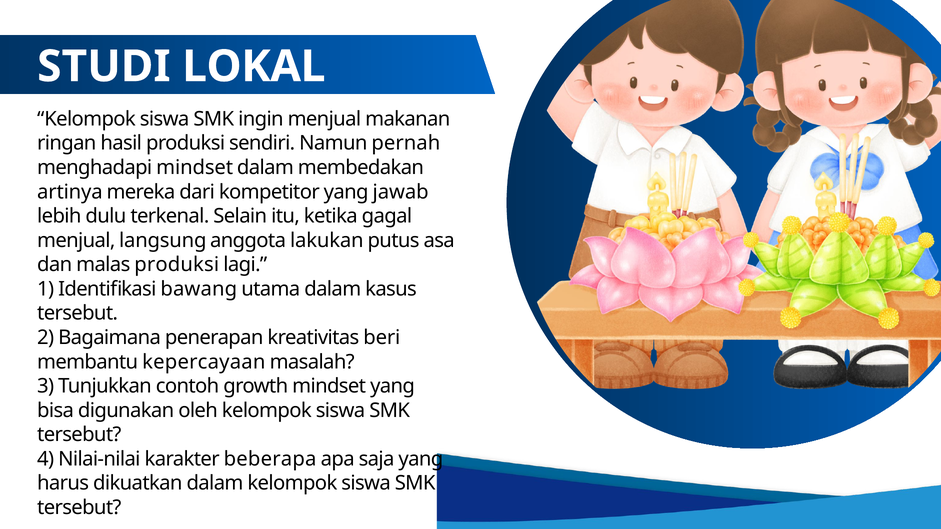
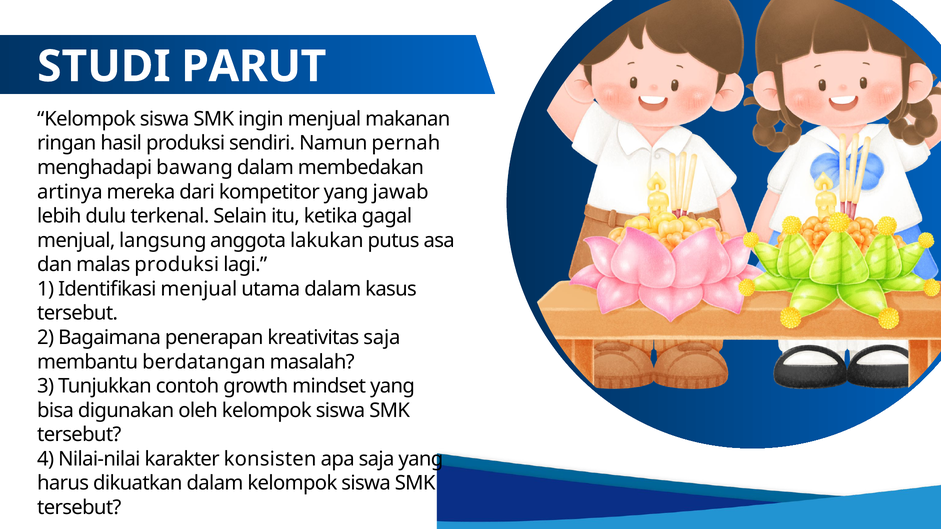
LOKAL: LOKAL -> PARUT
menghadapi mindset: mindset -> bawang
Identifikasi bawang: bawang -> menjual
kreativitas beri: beri -> saja
kepercayaan: kepercayaan -> berdatangan
beberapa: beberapa -> konsisten
